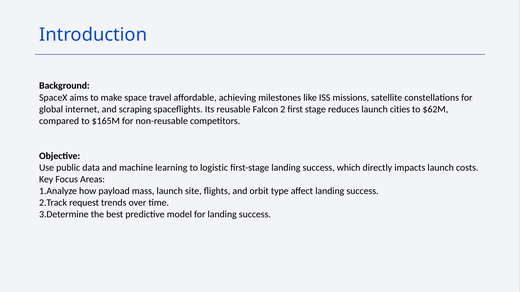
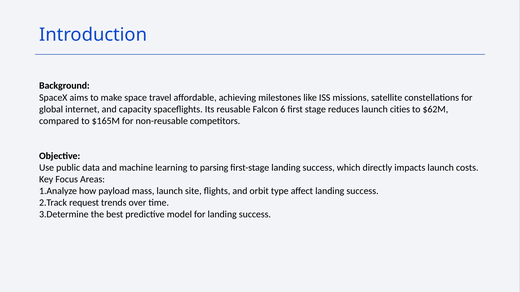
scraping: scraping -> capacity
2: 2 -> 6
logistic: logistic -> parsing
